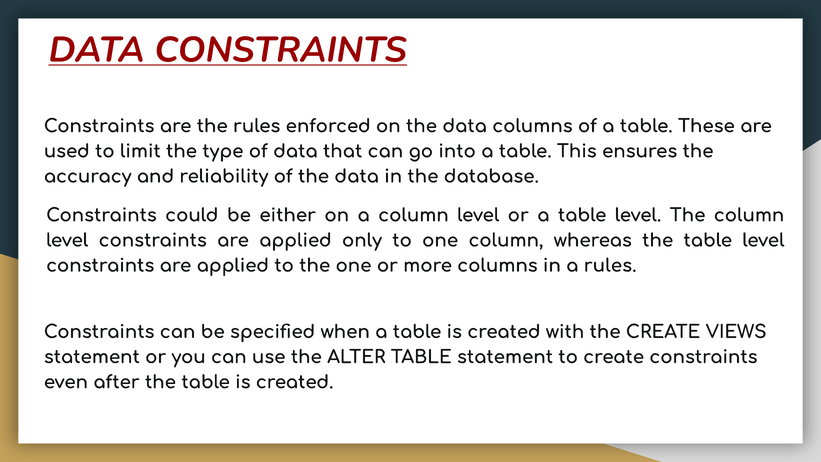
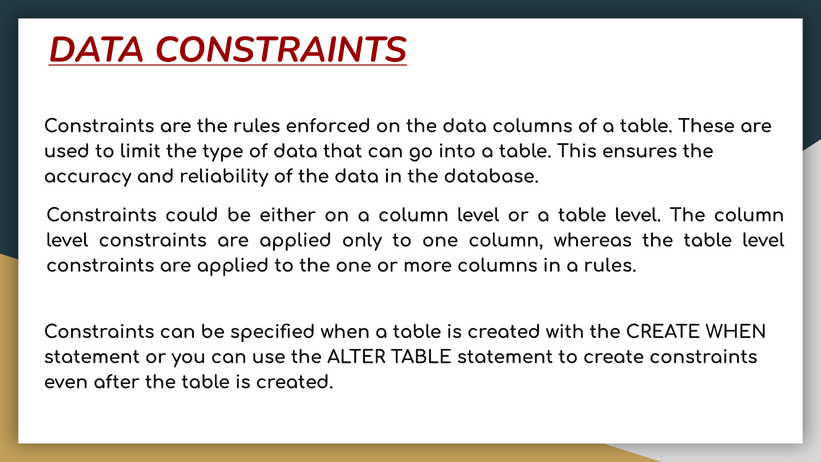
CREATE VIEWS: VIEWS -> WHEN
